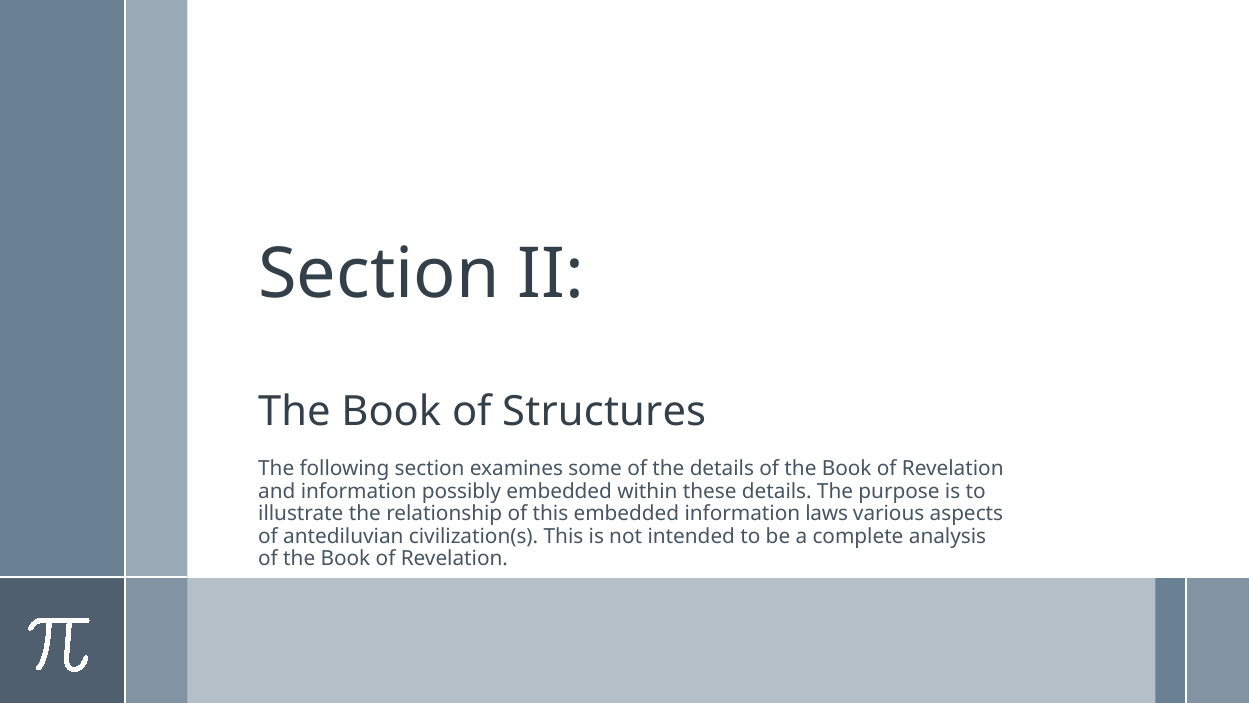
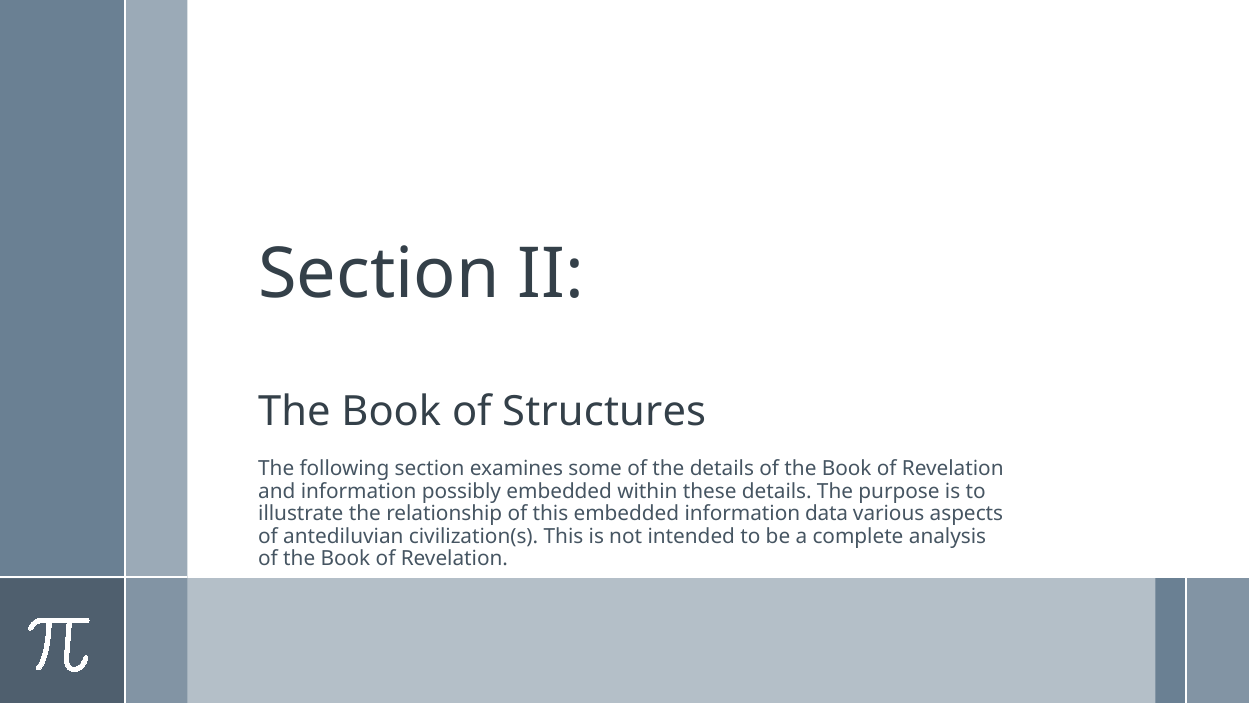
laws: laws -> data
